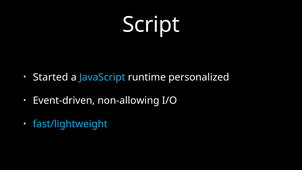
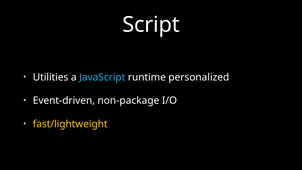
Started: Started -> Utilities
non-allowing: non-allowing -> non-package
fast/lightweight colour: light blue -> yellow
